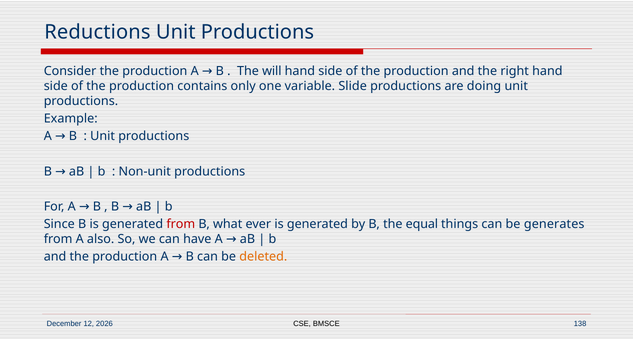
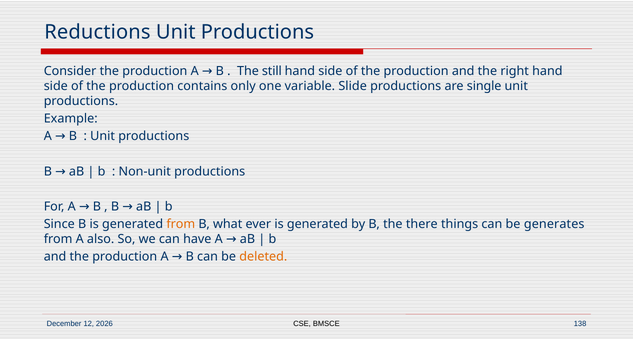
will: will -> still
doing: doing -> single
from at (181, 224) colour: red -> orange
equal: equal -> there
